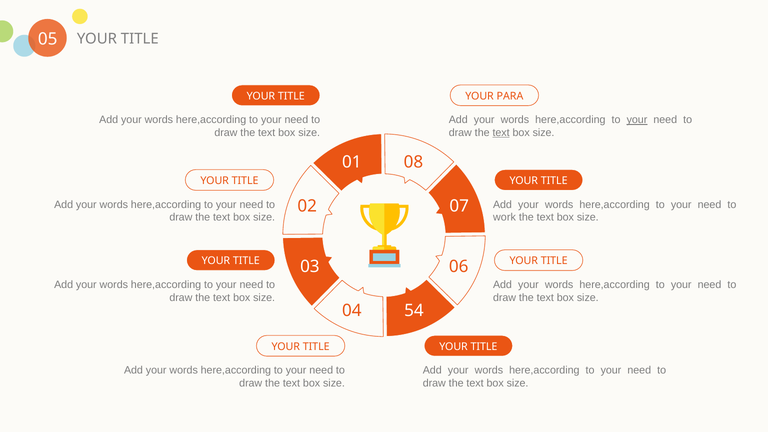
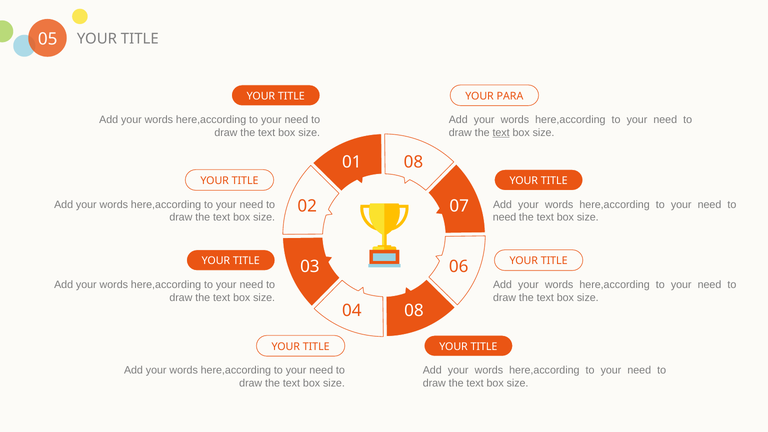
your at (637, 120) underline: present -> none
work at (504, 217): work -> need
04 54: 54 -> 08
